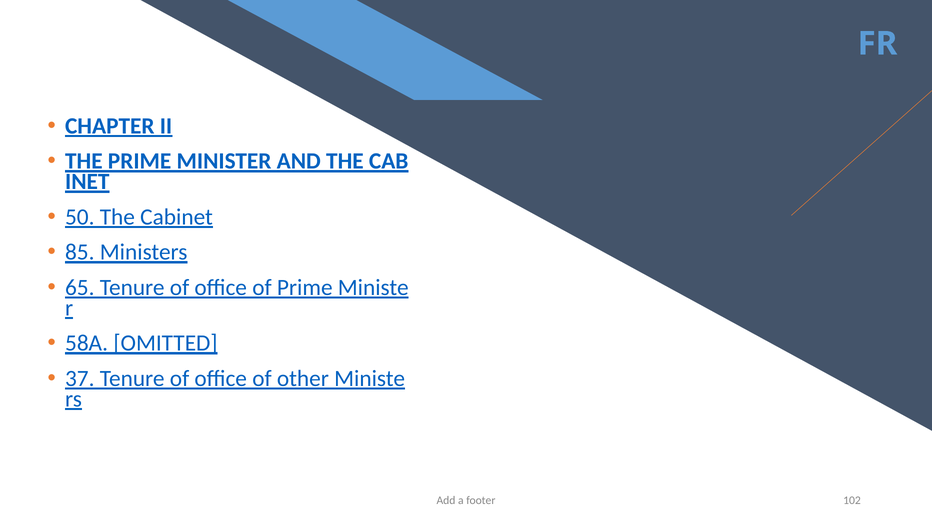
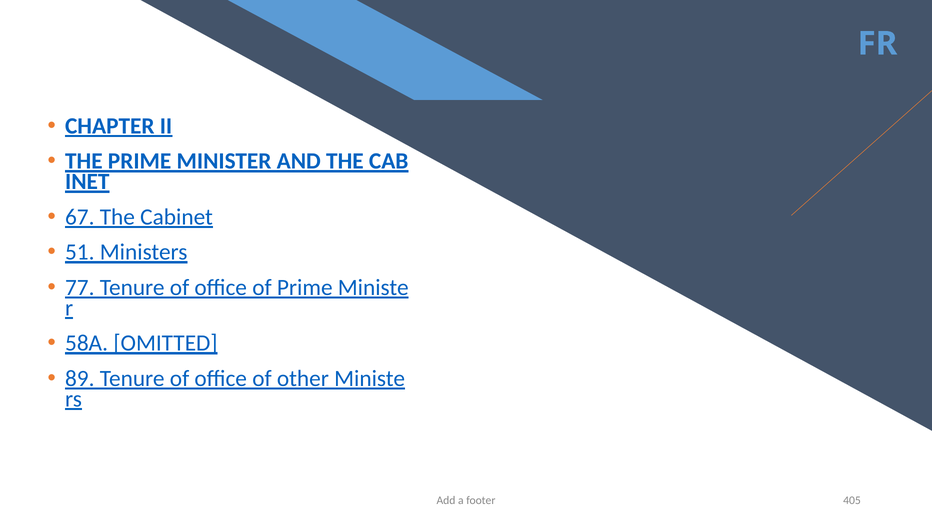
50: 50 -> 67
85: 85 -> 51
65: 65 -> 77
37: 37 -> 89
102: 102 -> 405
